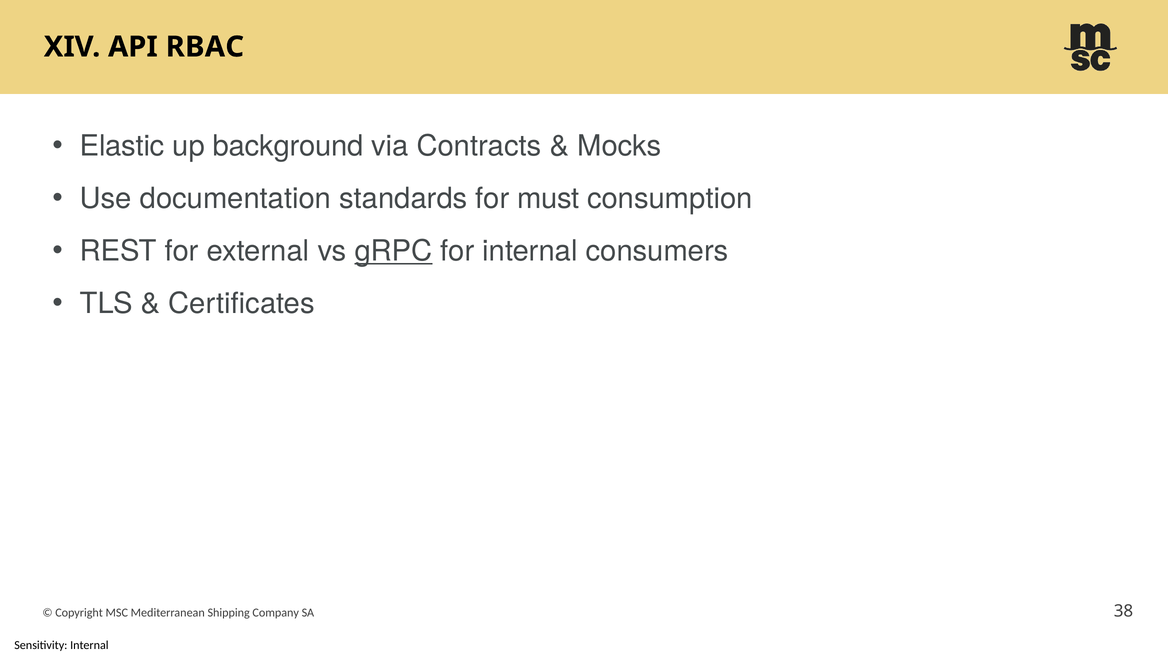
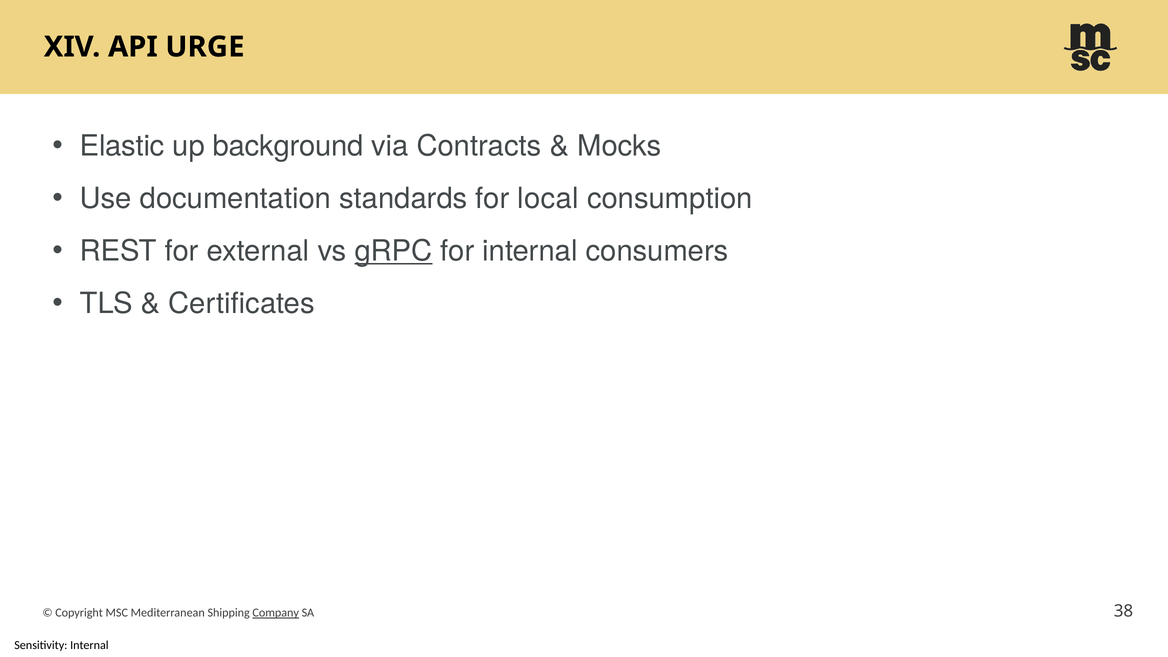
RBAC: RBAC -> URGE
must: must -> local
Company underline: none -> present
